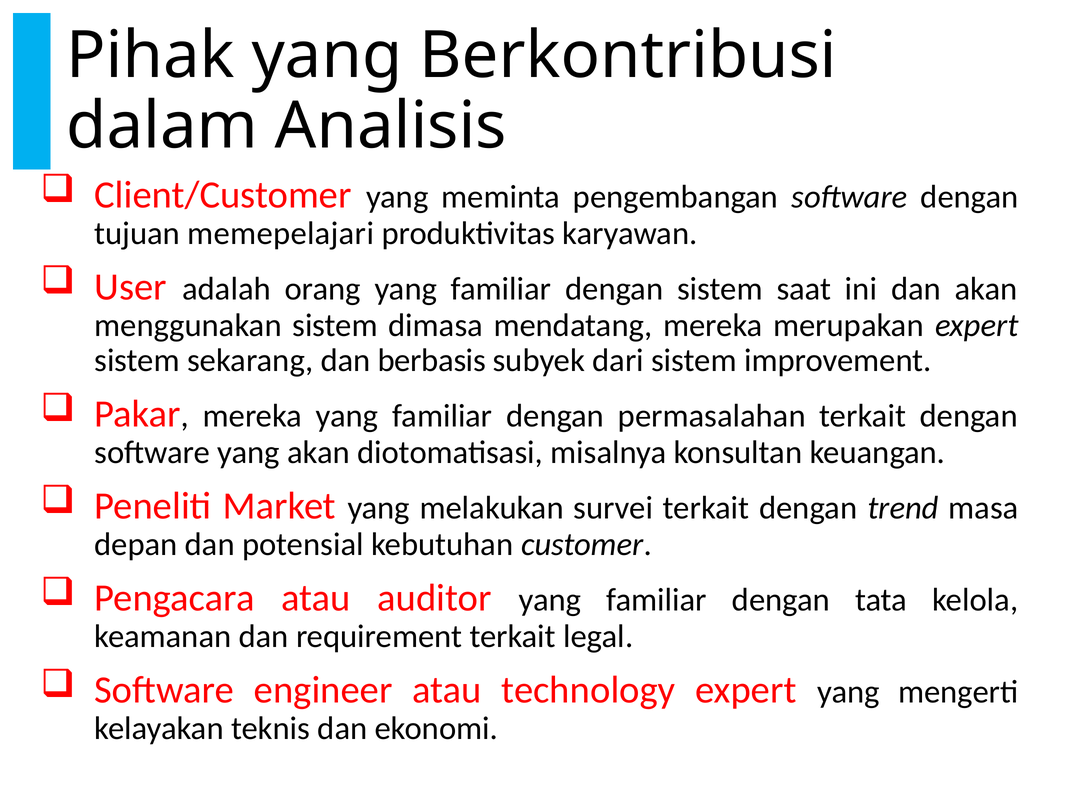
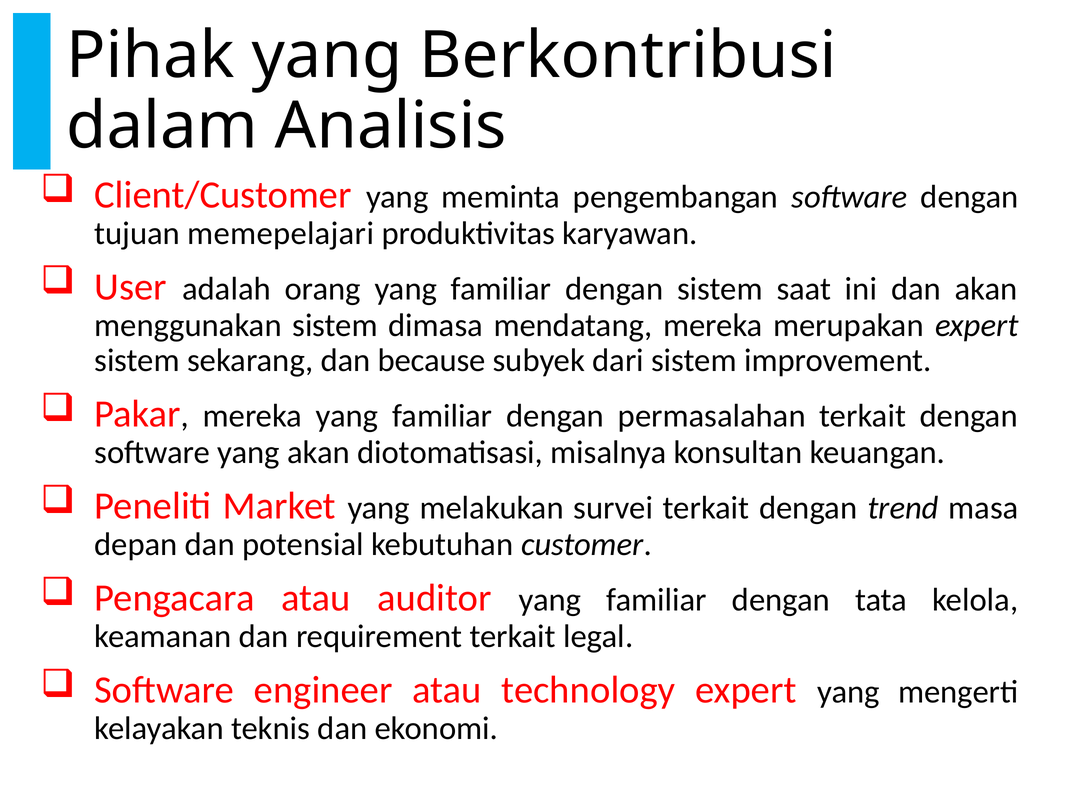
berbasis: berbasis -> because
